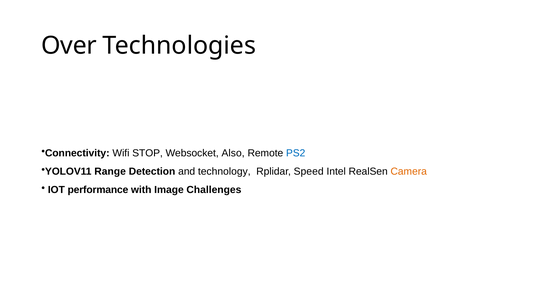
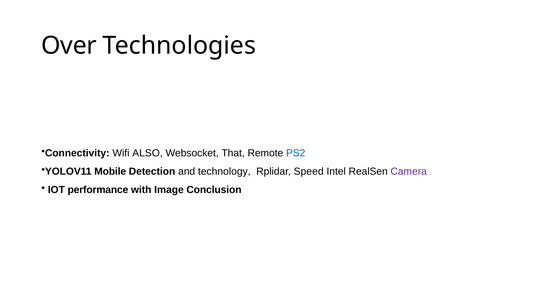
STOP: STOP -> ALSO
Also: Also -> That
Range: Range -> Mobile
Camera colour: orange -> purple
Challenges: Challenges -> Conclusion
